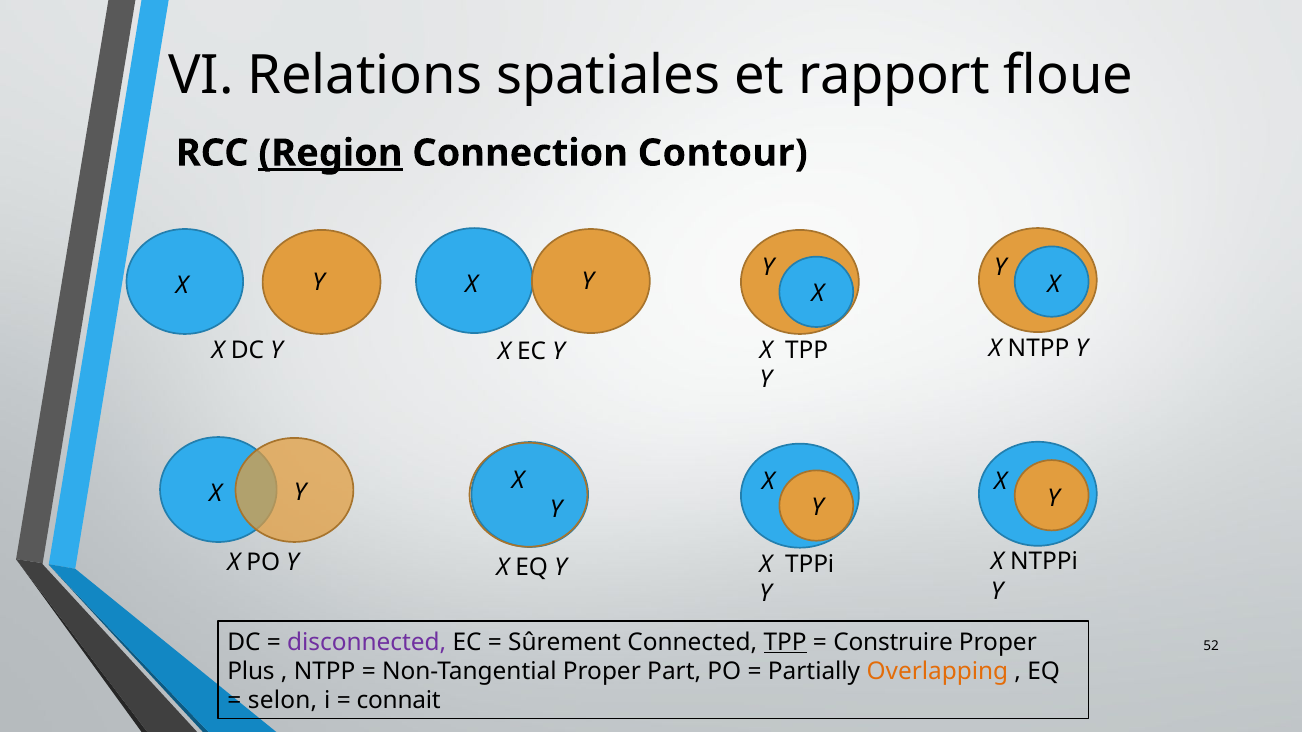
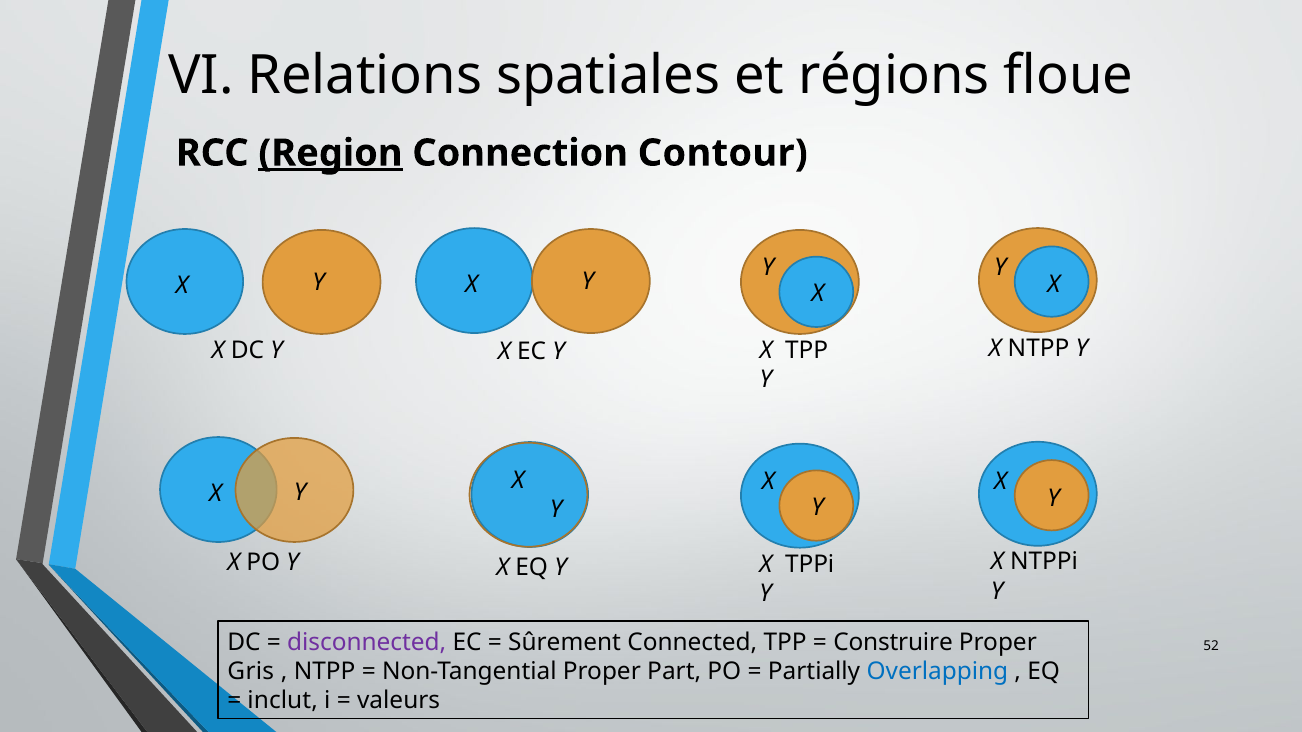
rapport: rapport -> régions
TPP at (785, 642) underline: present -> none
Plus: Plus -> Gris
Overlapping colour: orange -> blue
selon: selon -> inclut
connait: connait -> valeurs
